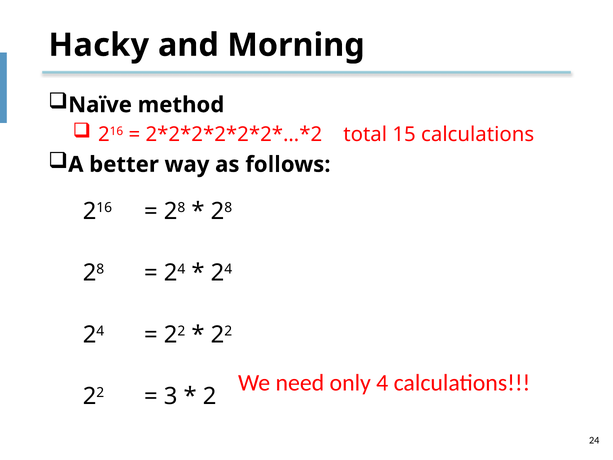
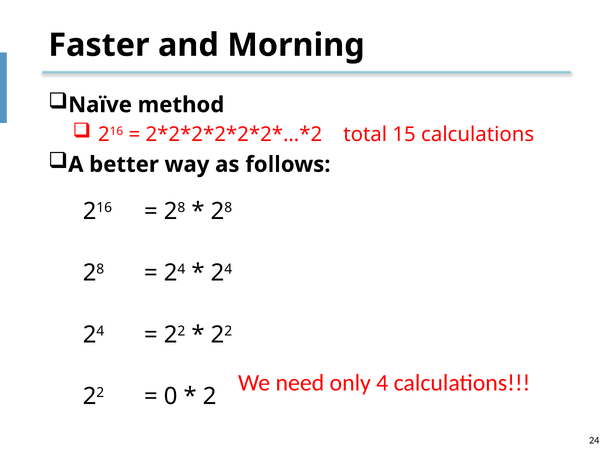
Hacky: Hacky -> Faster
3: 3 -> 0
